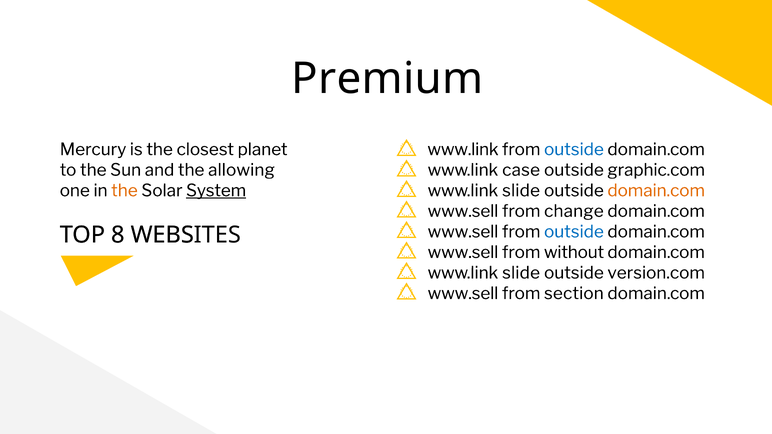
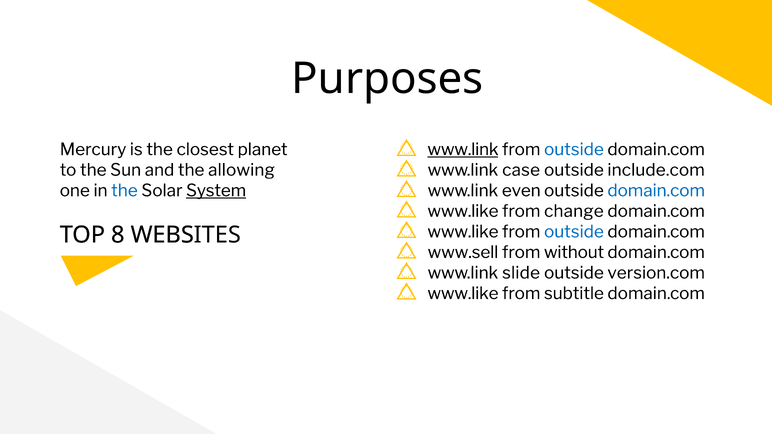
Premium: Premium -> Purposes
www.link at (463, 150) underline: none -> present
graphic.com: graphic.com -> include.com
slide at (521, 191): slide -> even
domain.com at (656, 191) colour: orange -> blue
the at (124, 191) colour: orange -> blue
www.sell at (463, 211): www.sell -> www.like
www.sell at (463, 232): www.sell -> www.like
www.sell at (463, 294): www.sell -> www.like
section: section -> subtitle
